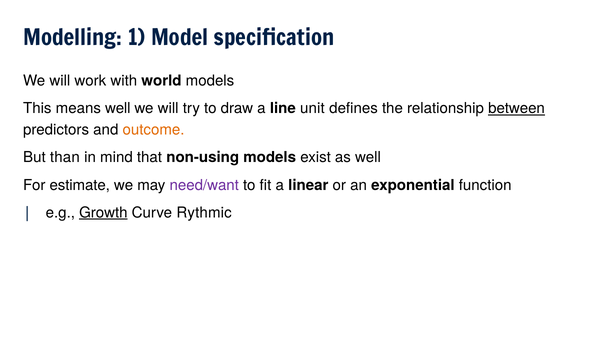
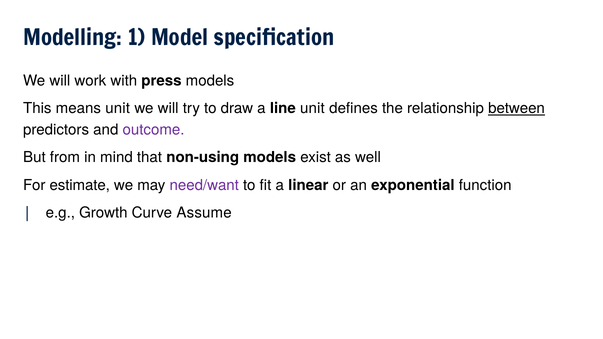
world: world -> press
means well: well -> unit
outcome colour: orange -> purple
than: than -> from
Growth underline: present -> none
Rythmic: Rythmic -> Assume
